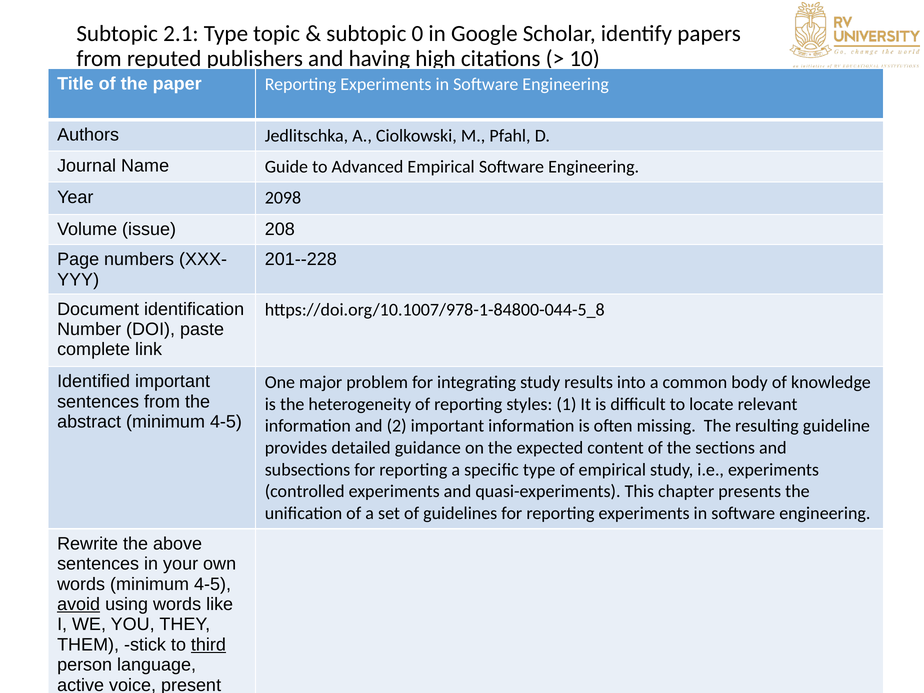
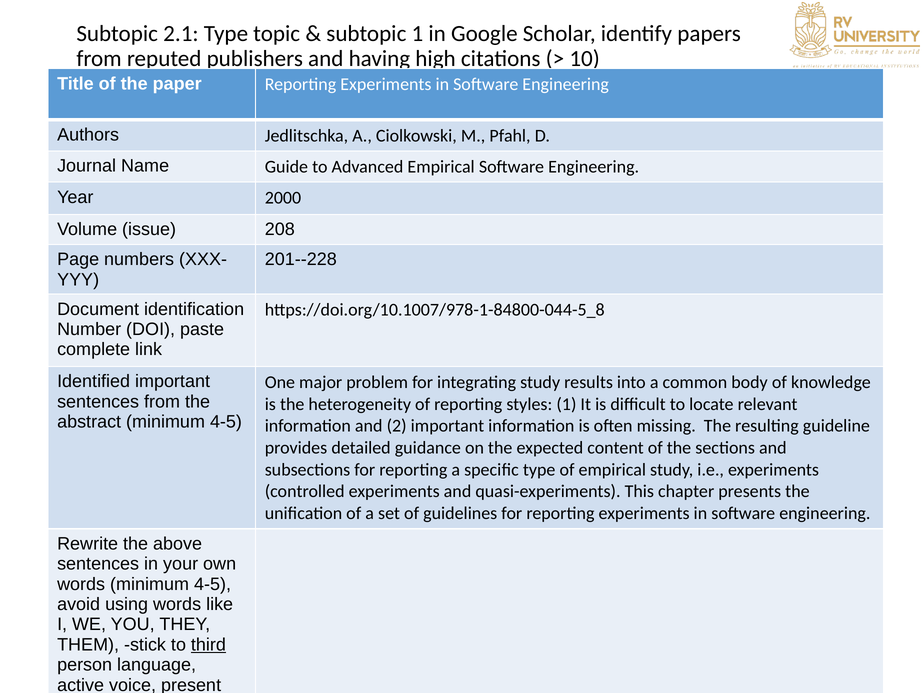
subtopic 0: 0 -> 1
2098: 2098 -> 2000
avoid underline: present -> none
